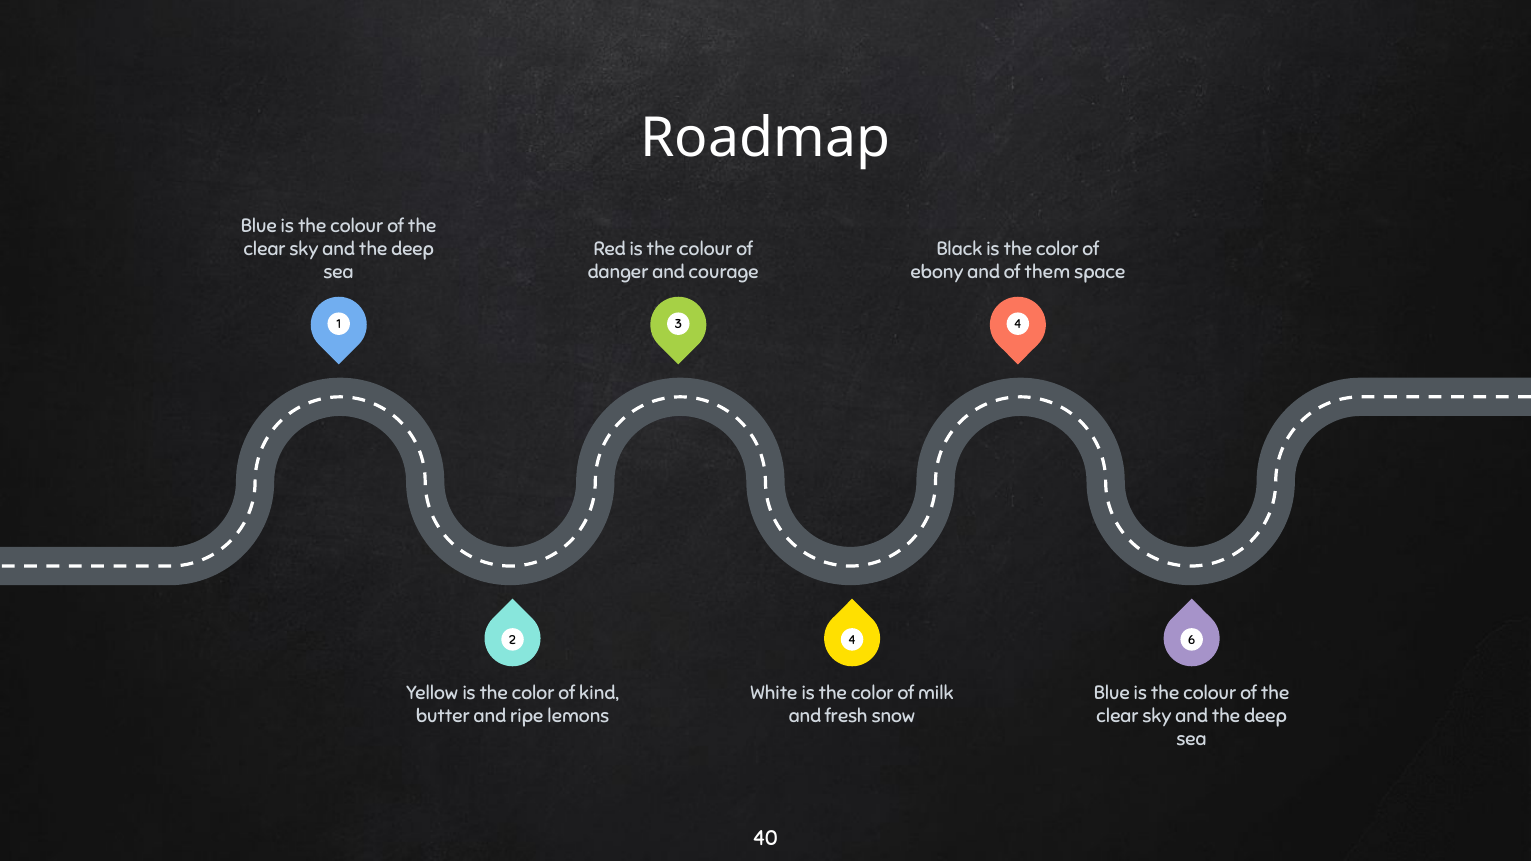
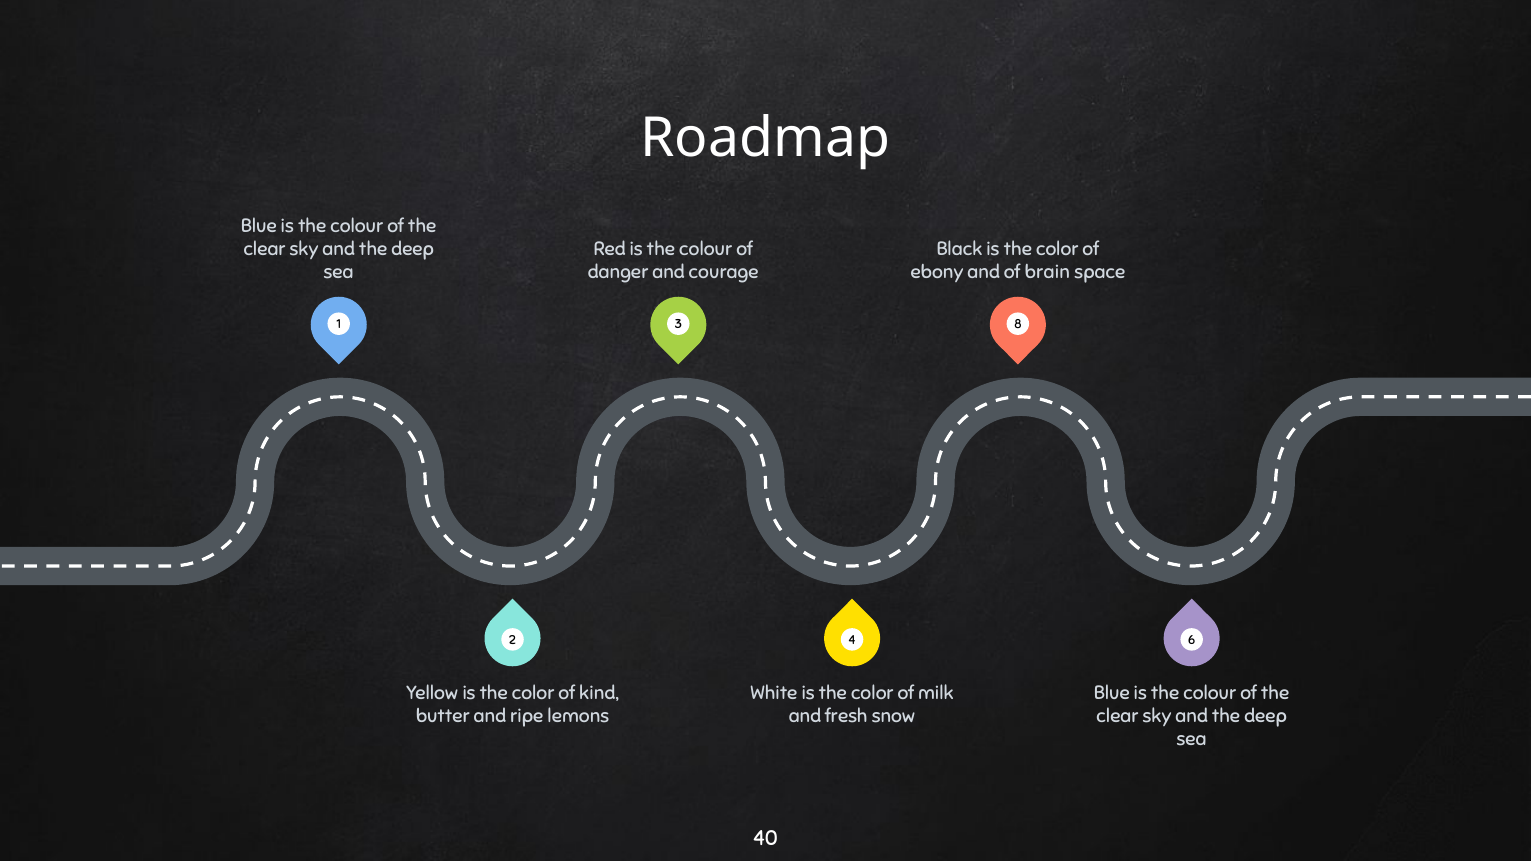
them: them -> brain
3 4: 4 -> 8
